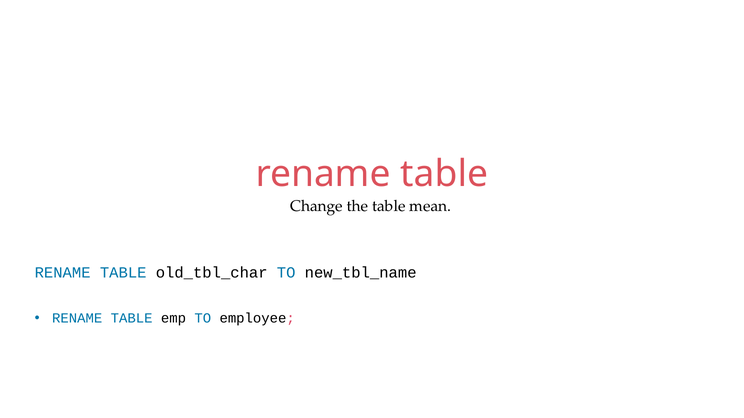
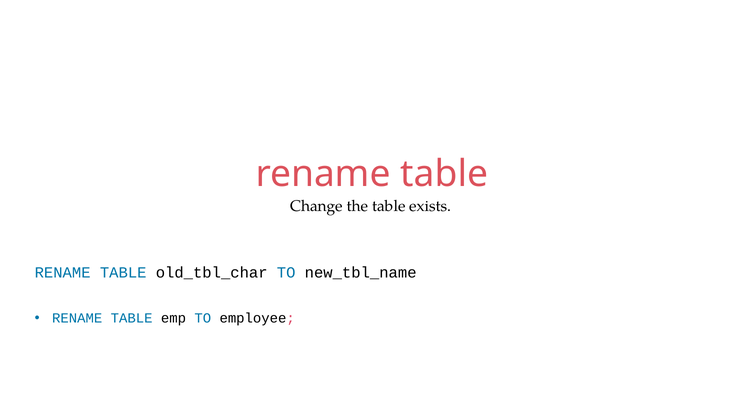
mean: mean -> exists
